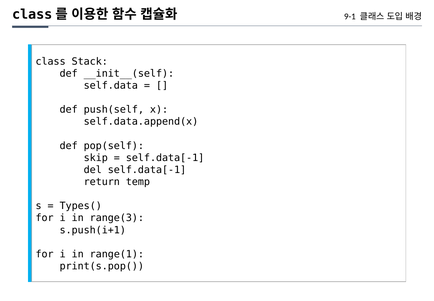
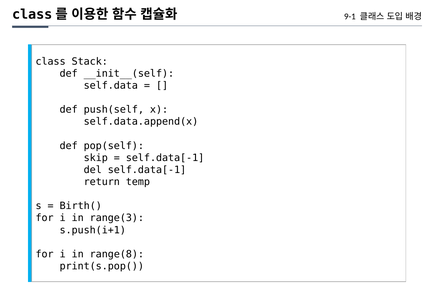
Types(: Types( -> Birth(
range(1: range(1 -> range(8
